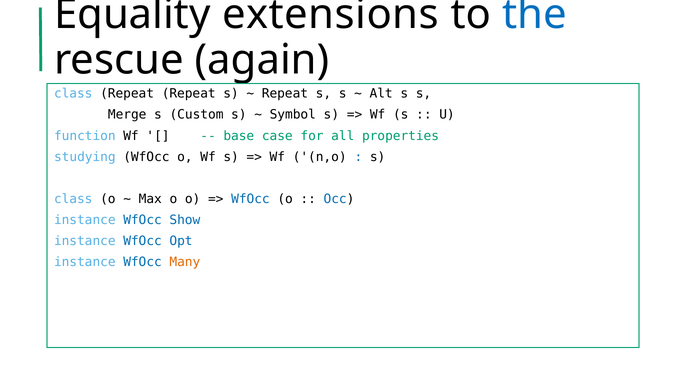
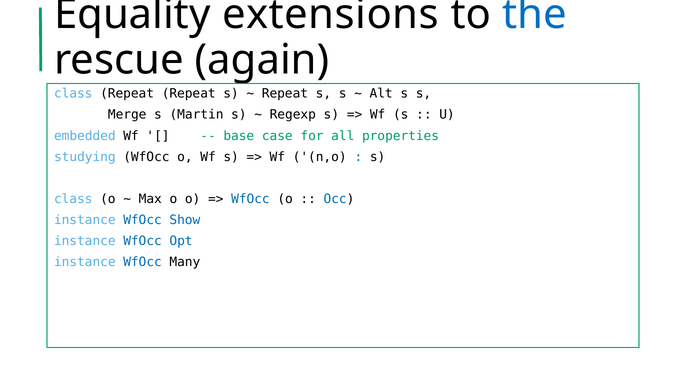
Custom: Custom -> Martin
Symbol: Symbol -> Regexp
function: function -> embedded
Many colour: orange -> black
